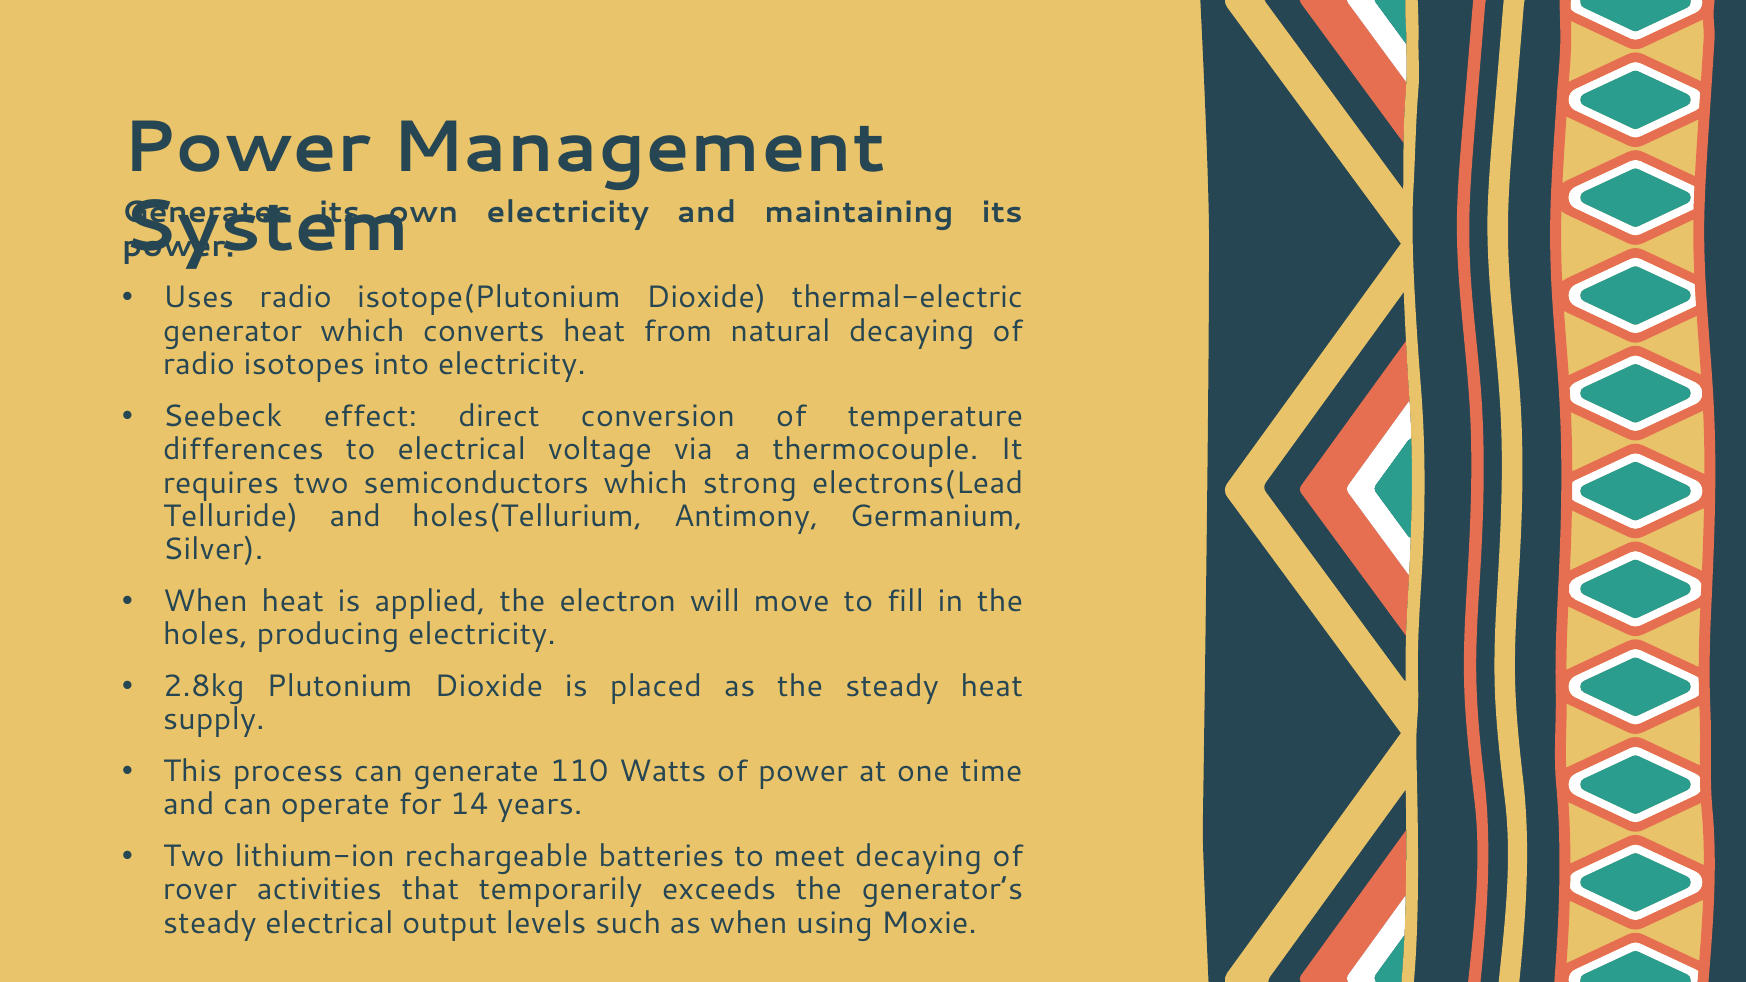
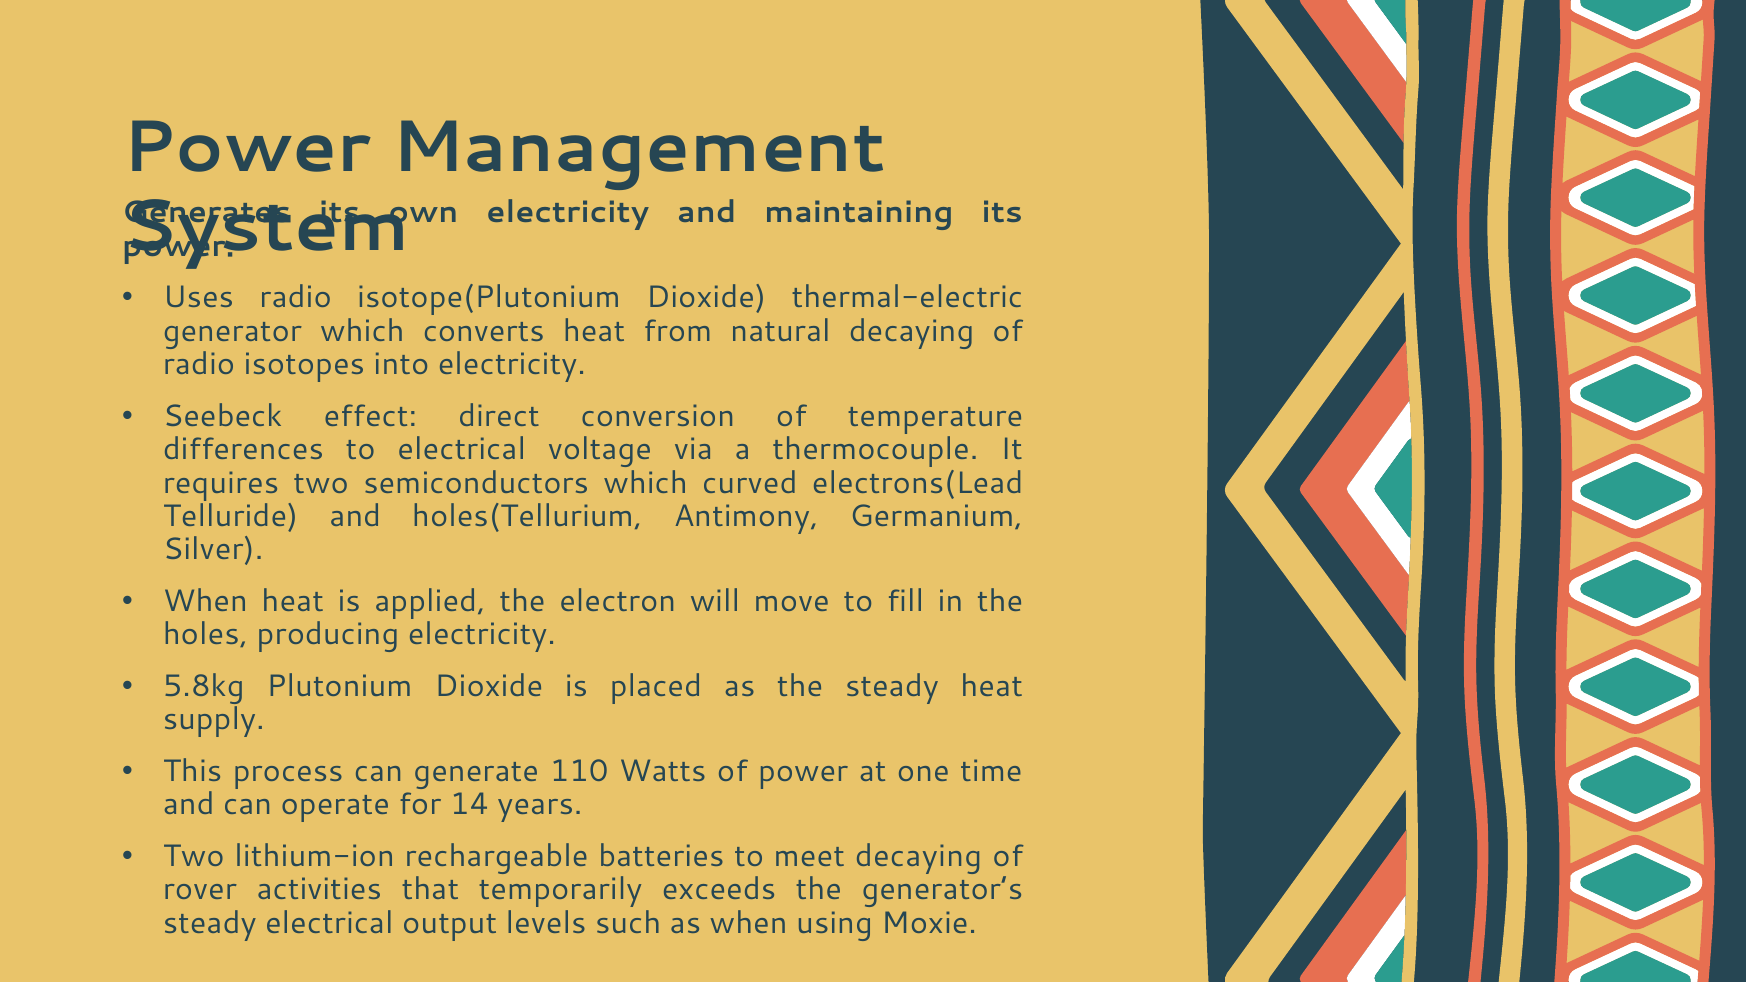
strong: strong -> curved
2.8kg: 2.8kg -> 5.8kg
